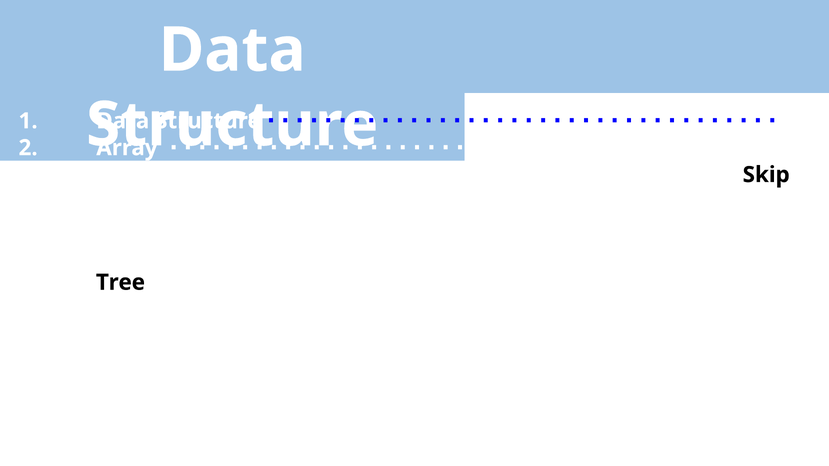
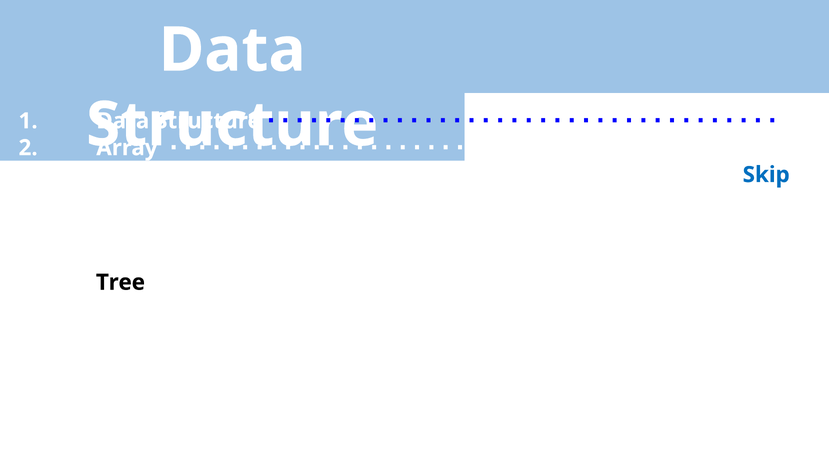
Skip colour: black -> blue
